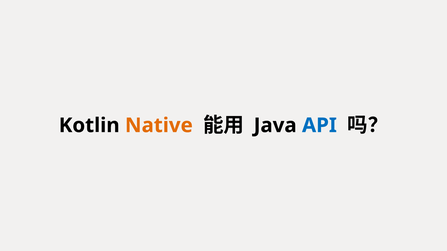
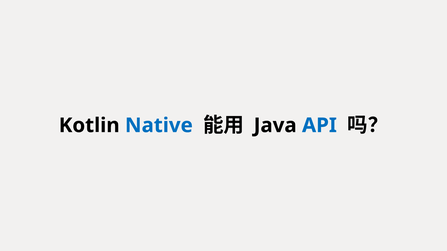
Native colour: orange -> blue
